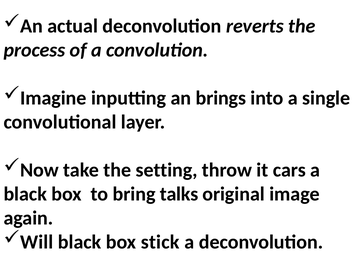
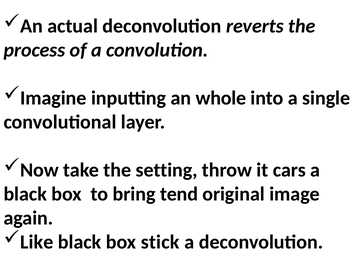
brings: brings -> whole
talks: talks -> tend
Will: Will -> Like
